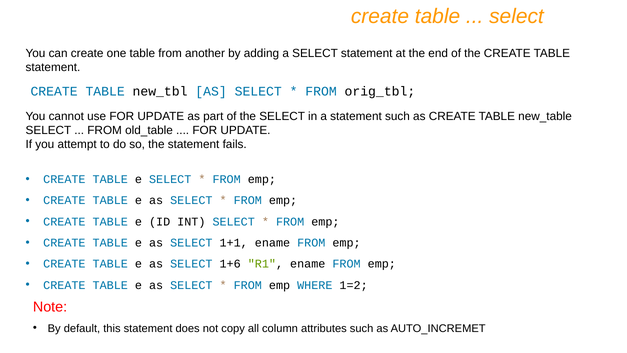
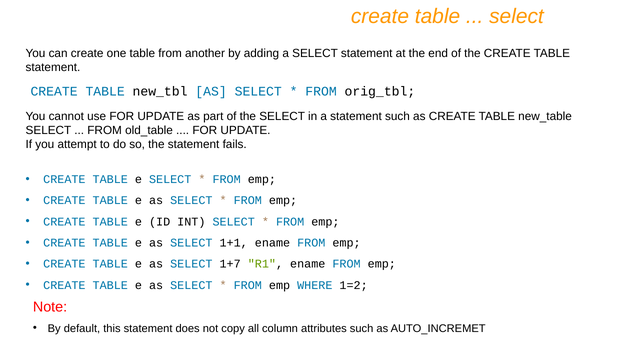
1+6: 1+6 -> 1+7
